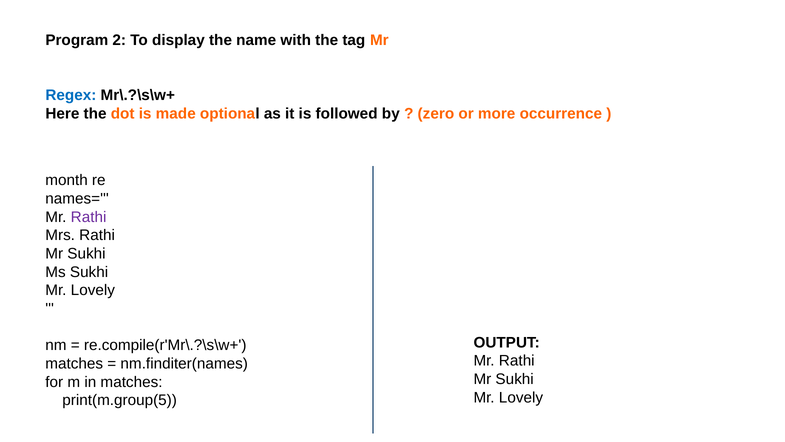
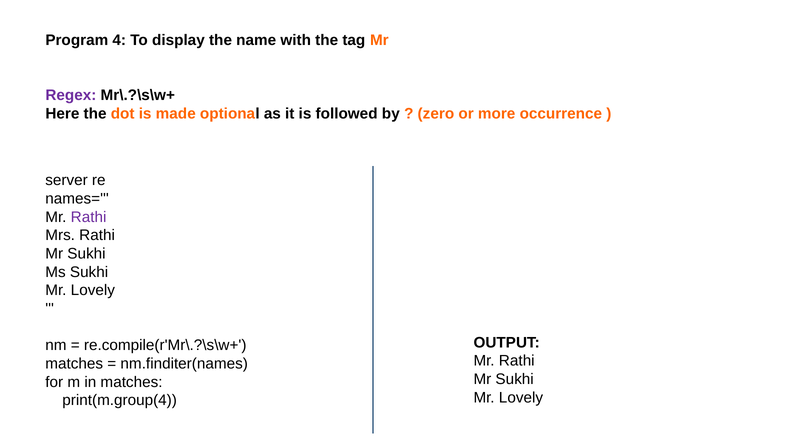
2: 2 -> 4
Regex colour: blue -> purple
month: month -> server
print(m.group(5: print(m.group(5 -> print(m.group(4
